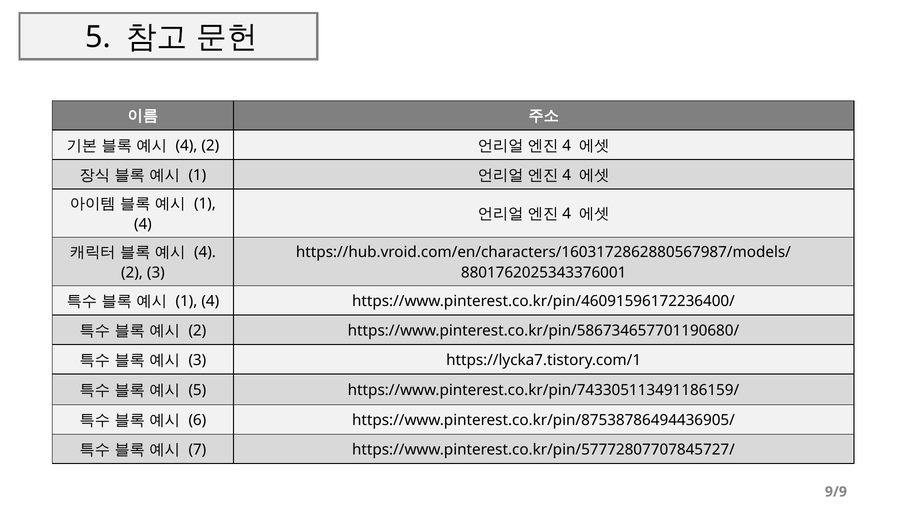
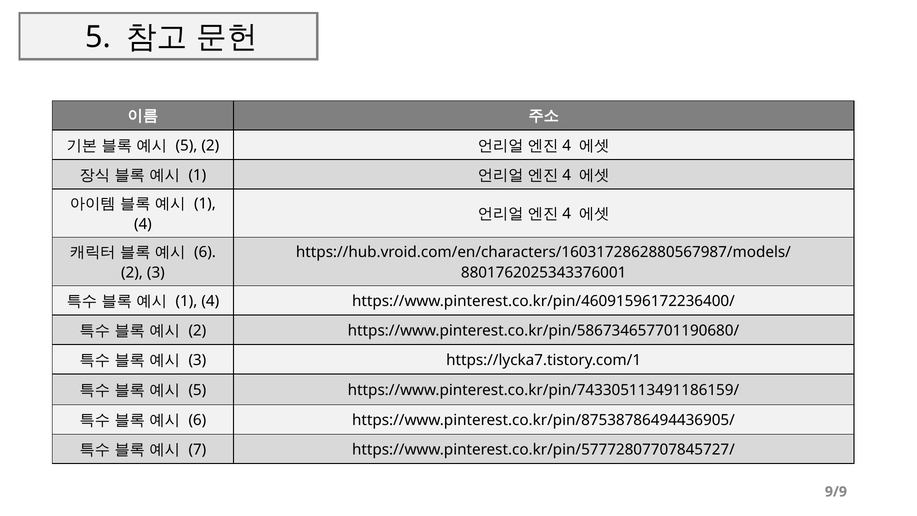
4 at (186, 146): 4 -> 5
4 at (205, 252): 4 -> 6
